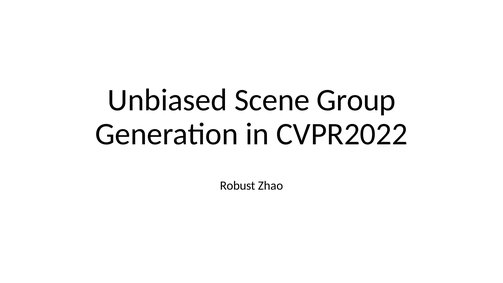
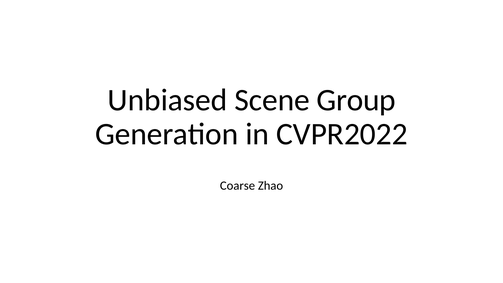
Robust: Robust -> Coarse
